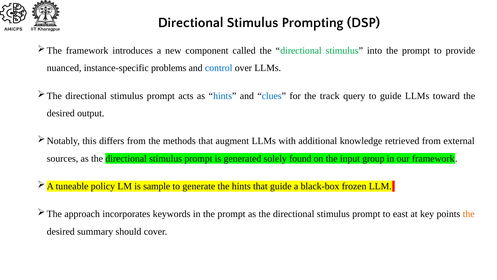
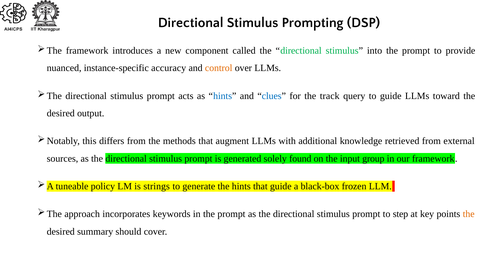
problems: problems -> accuracy
control colour: blue -> orange
sample: sample -> strings
east: east -> step
